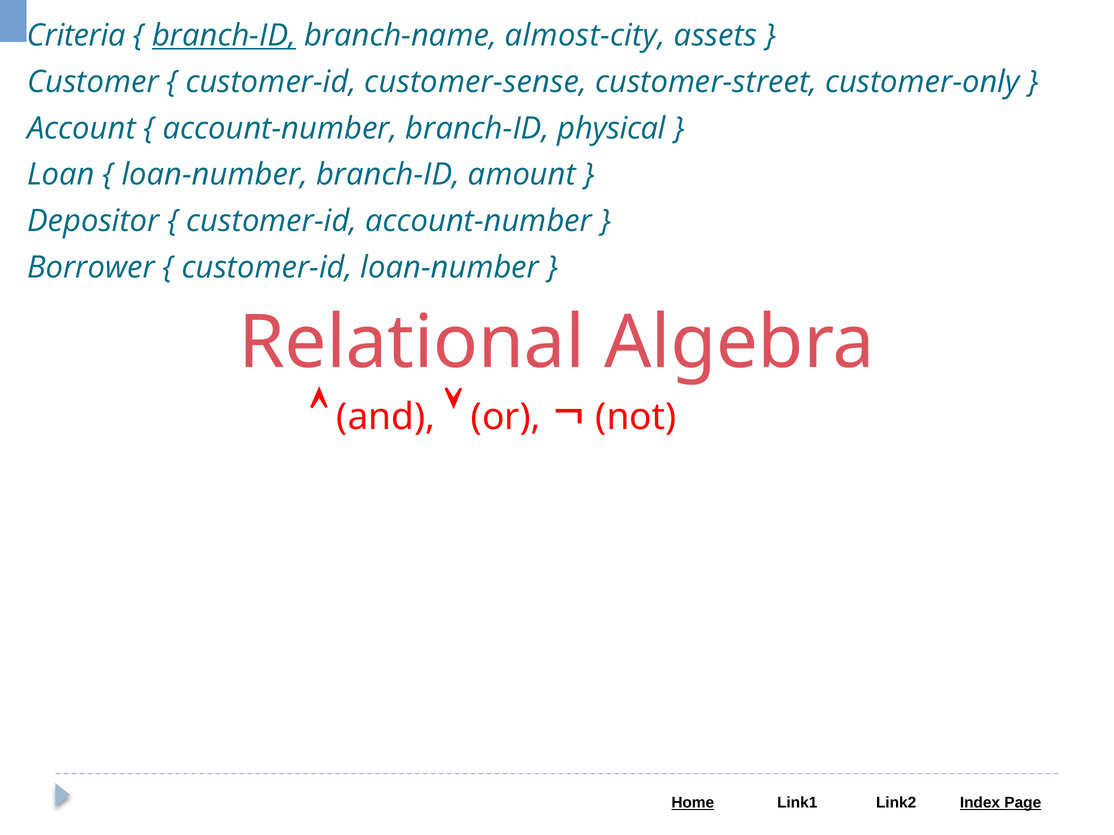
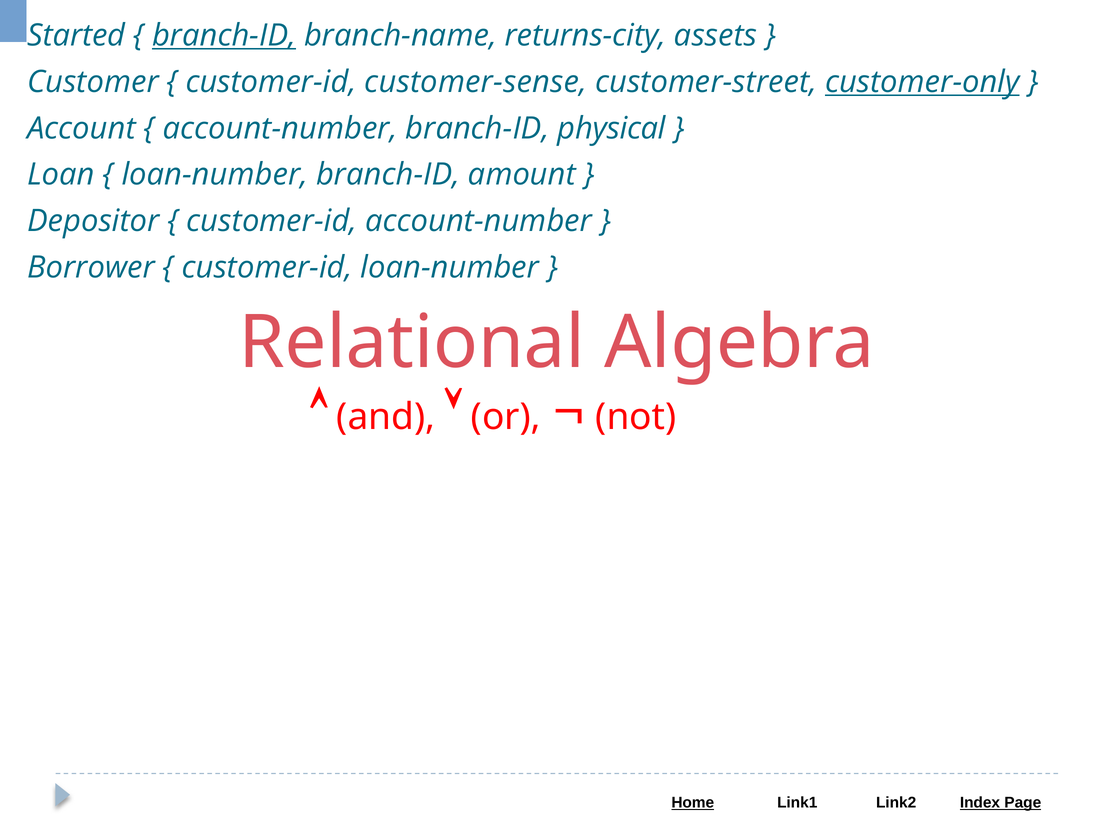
Criteria: Criteria -> Started
almost-city: almost-city -> returns-city
customer-only underline: none -> present
